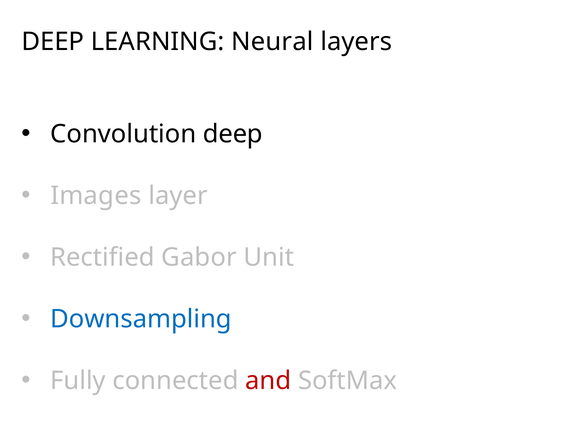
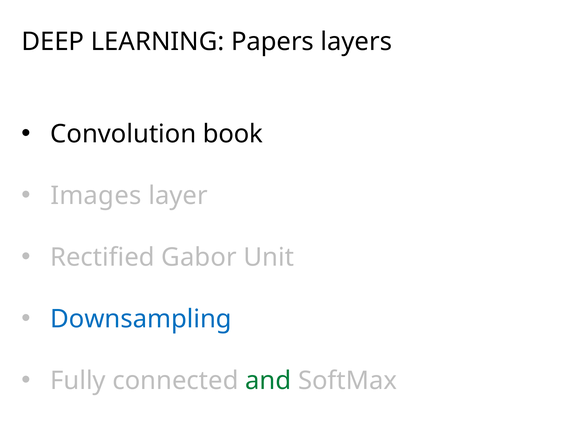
Neural: Neural -> Papers
Convolution deep: deep -> book
and colour: red -> green
